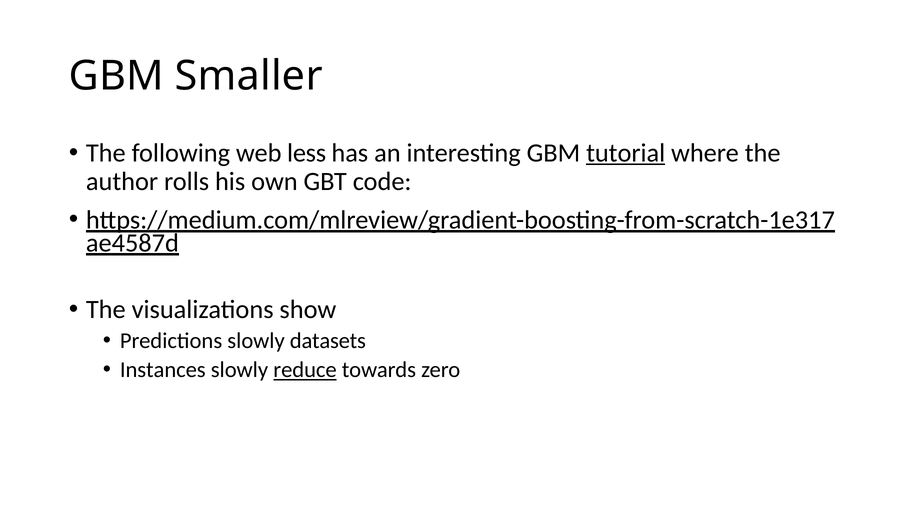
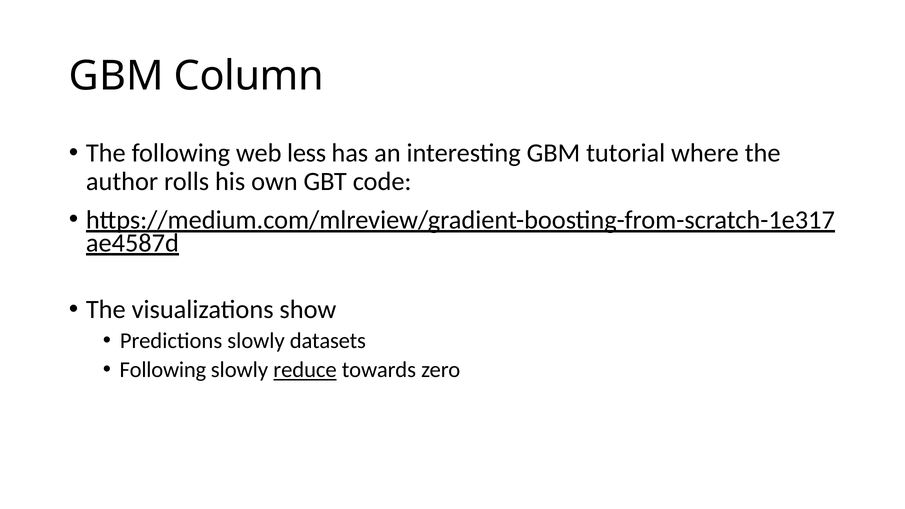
Smaller: Smaller -> Column
tutorial underline: present -> none
Instances at (163, 370): Instances -> Following
